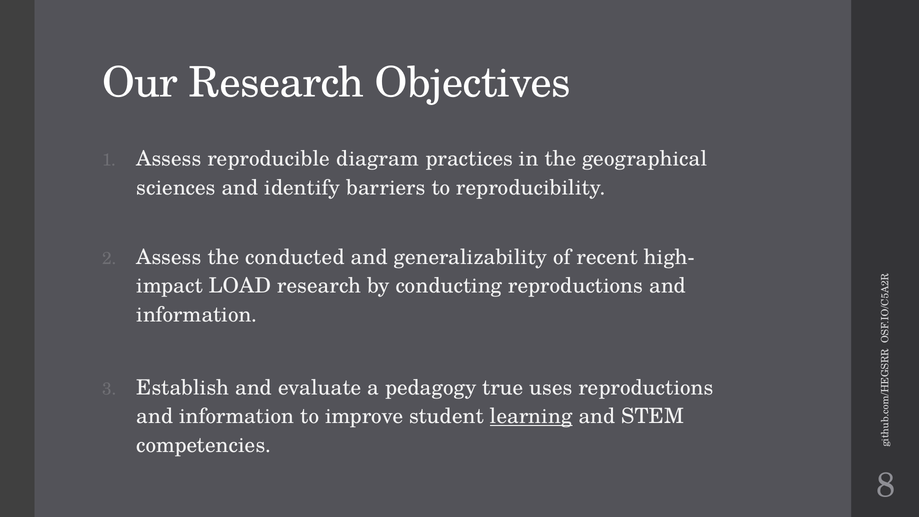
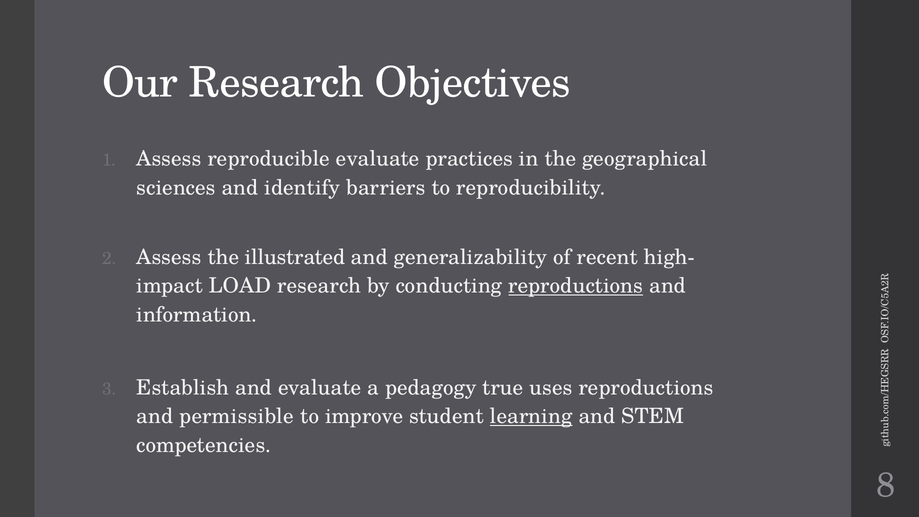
reproducible diagram: diagram -> evaluate
conducted: conducted -> illustrated
reproductions at (576, 286) underline: none -> present
information at (237, 416): information -> permissible
